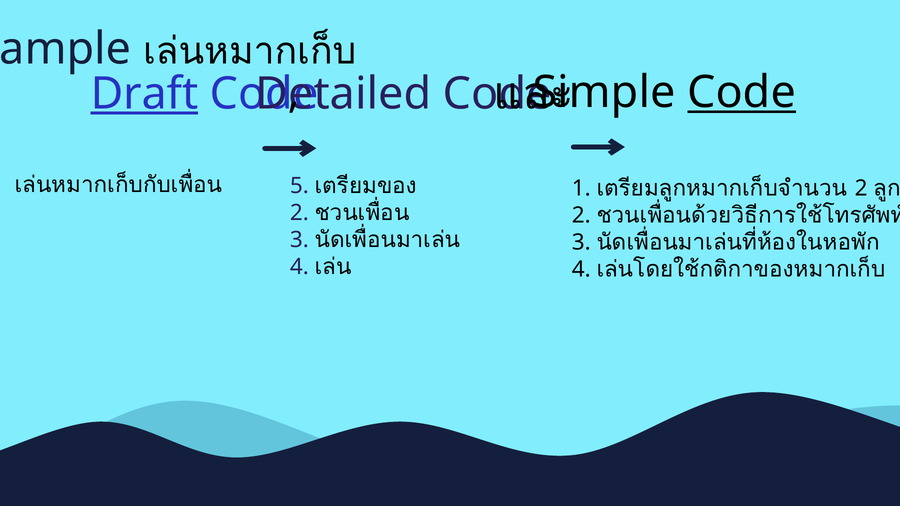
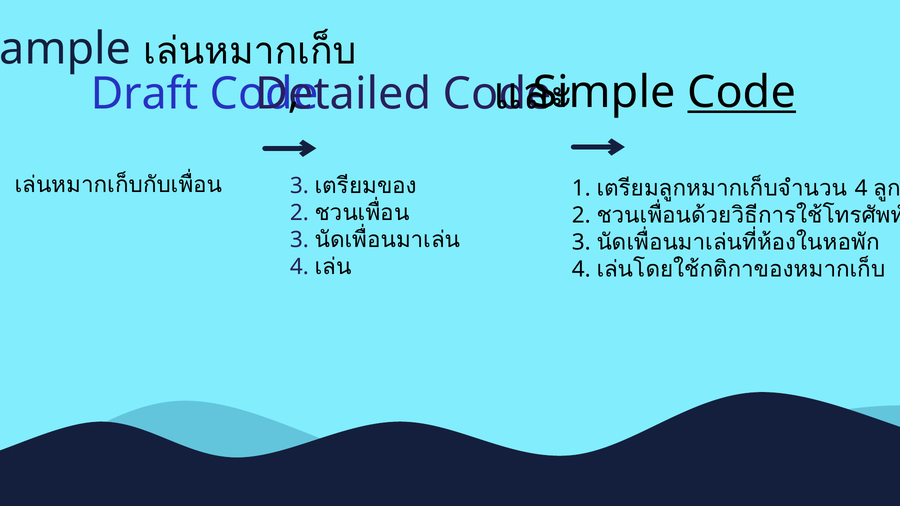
Draft underline: present -> none
5 at (299, 186): 5 -> 3
2 at (861, 188): 2 -> 4
